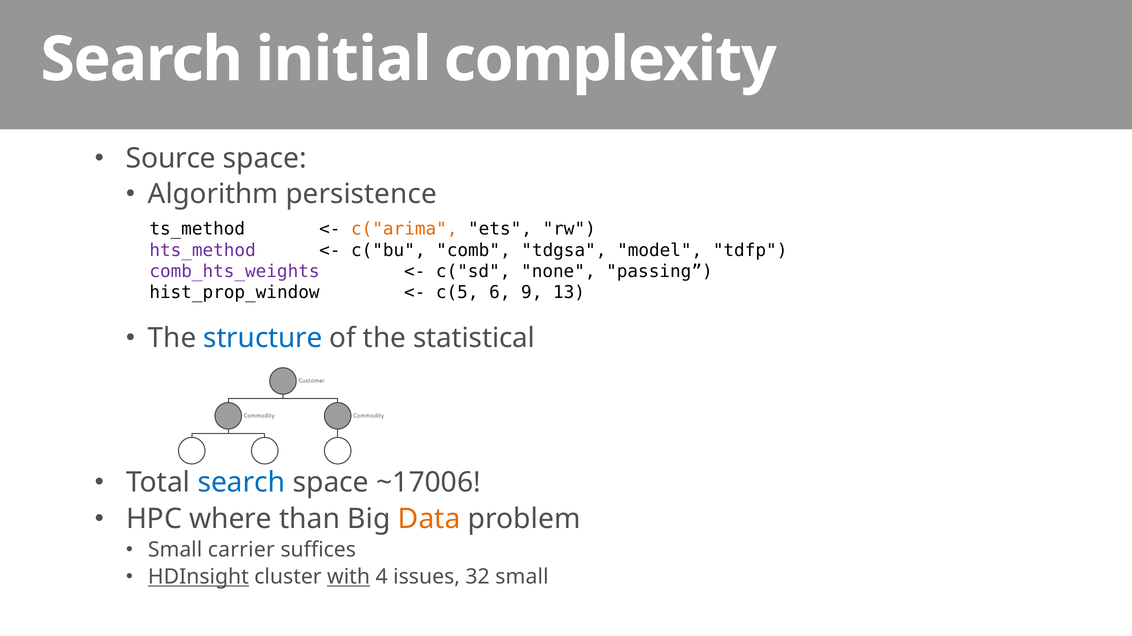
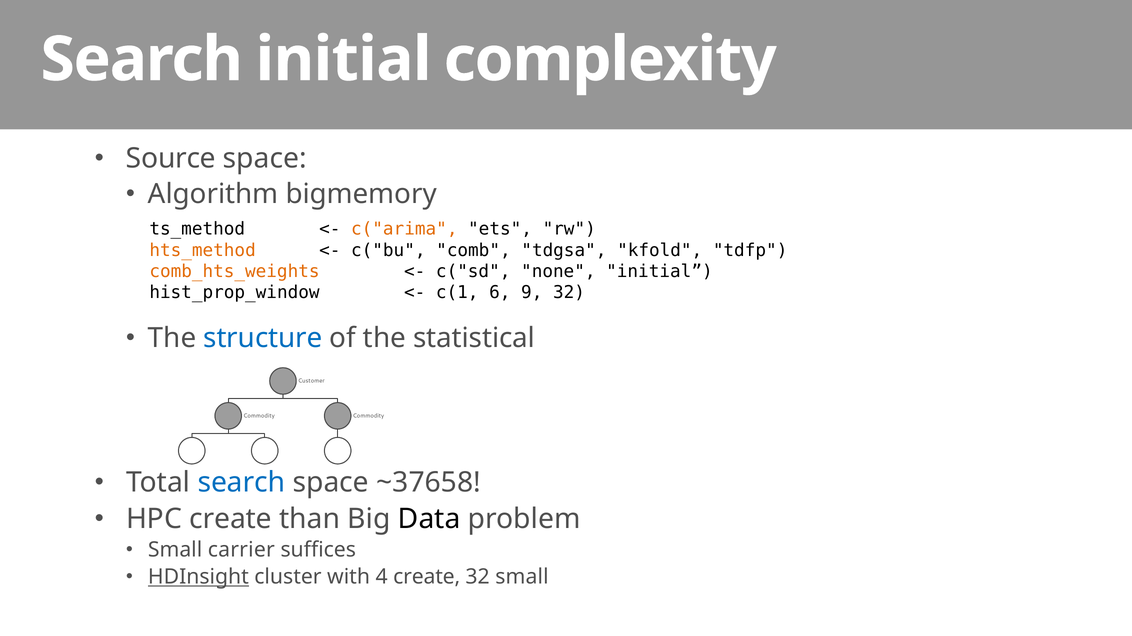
persistence: persistence -> bigmemory
hts_method colour: purple -> orange
model: model -> kfold
comb_hts_weights colour: purple -> orange
none passing: passing -> initial
c(5: c(5 -> c(1
9 13: 13 -> 32
~17006: ~17006 -> ~37658
HPC where: where -> create
Data colour: orange -> black
with underline: present -> none
4 issues: issues -> create
